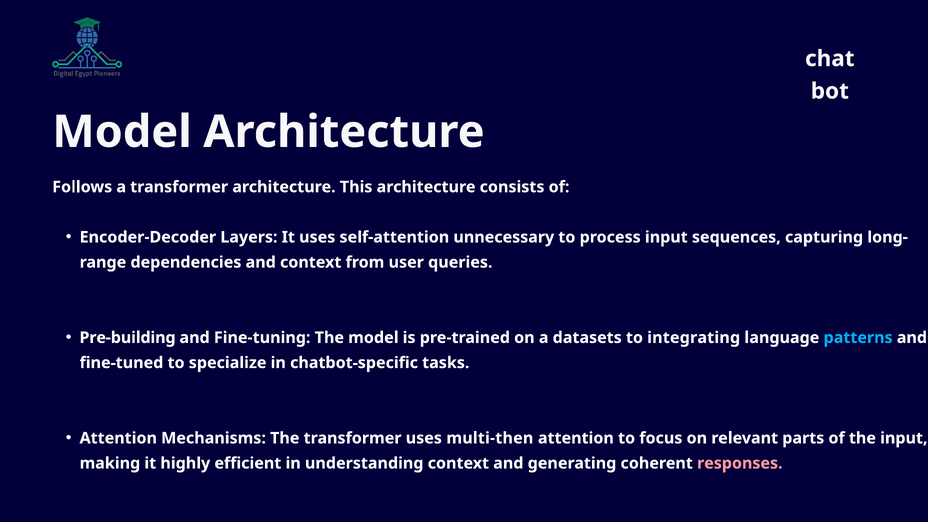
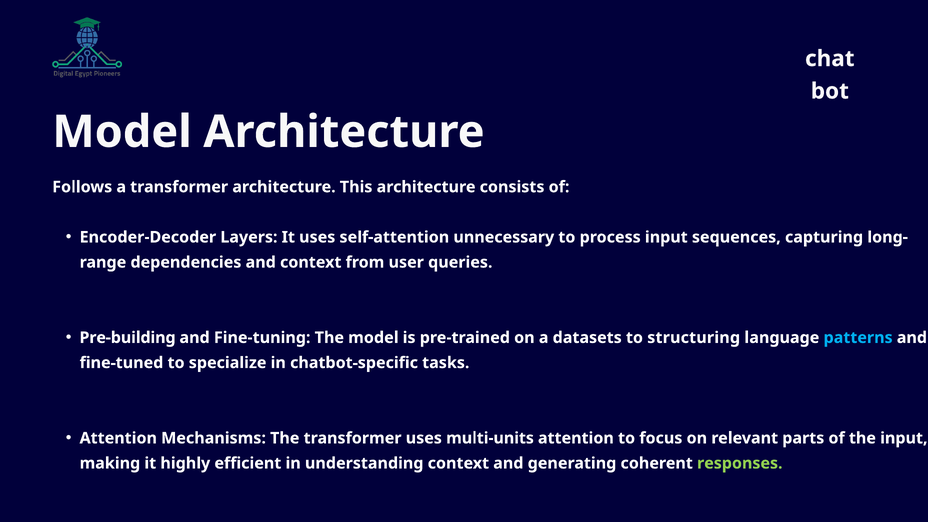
integrating: integrating -> structuring
multi-then: multi-then -> multi-units
responses colour: pink -> light green
